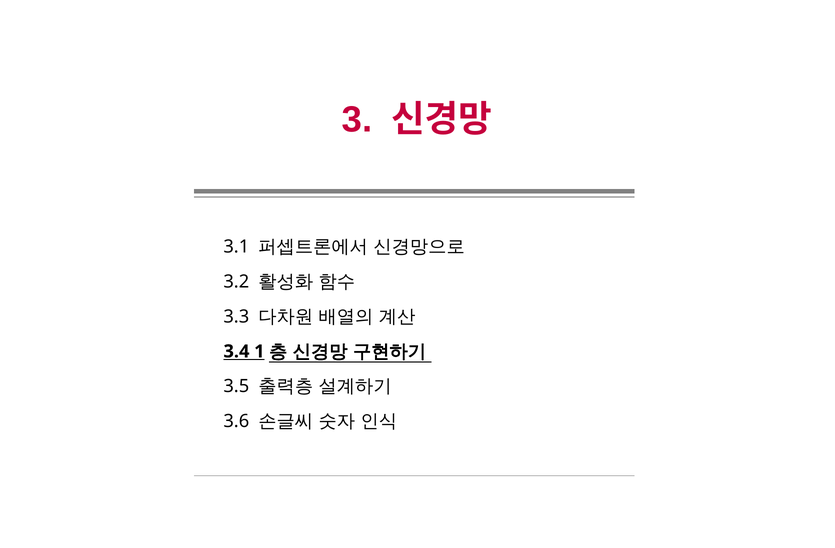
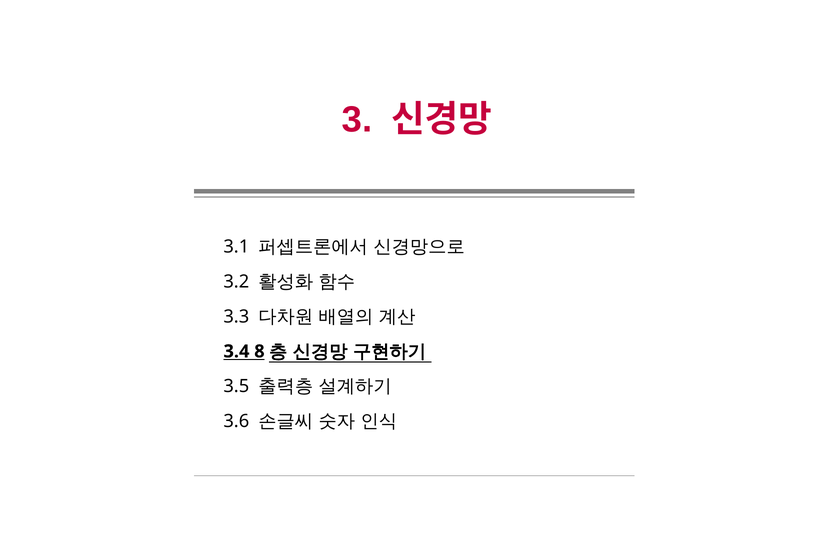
1: 1 -> 8
